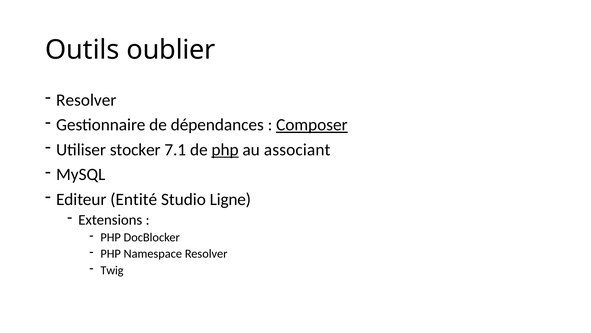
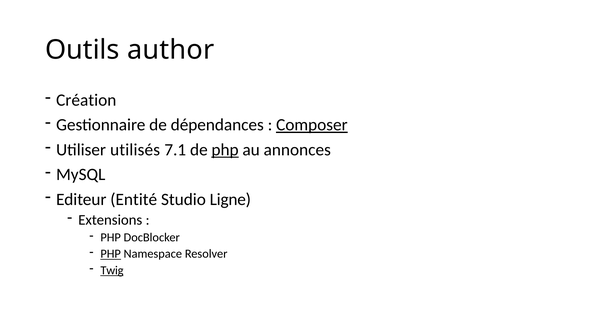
oublier: oublier -> author
Resolver at (86, 100): Resolver -> Création
stocker: stocker -> utilisés
associant: associant -> annonces
PHP at (111, 253) underline: none -> present
Twig underline: none -> present
